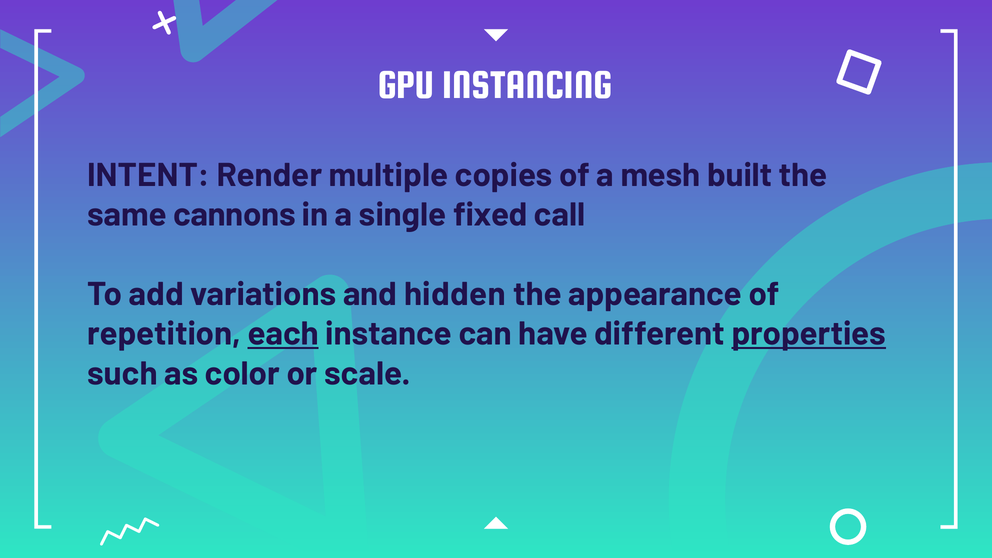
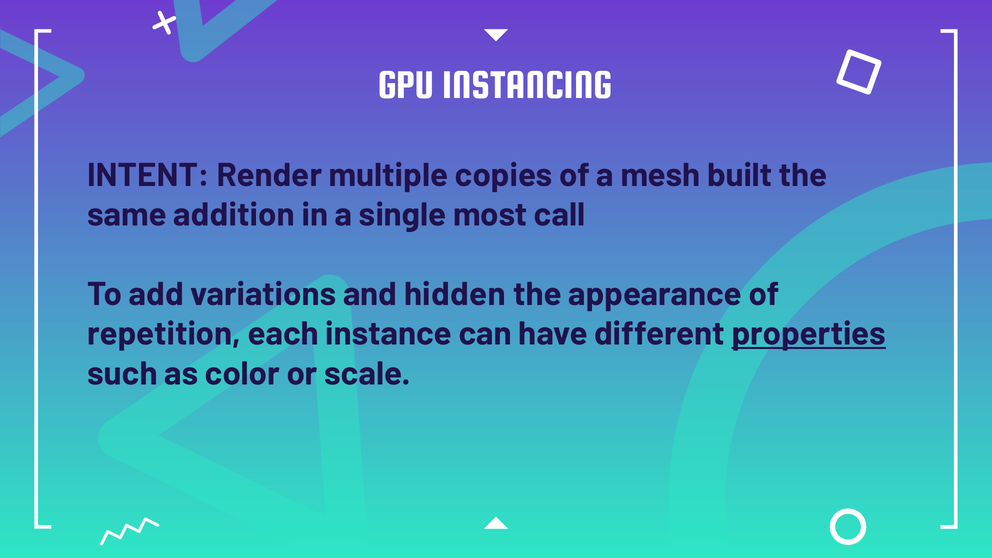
cannons: cannons -> addition
fixed: fixed -> most
each underline: present -> none
